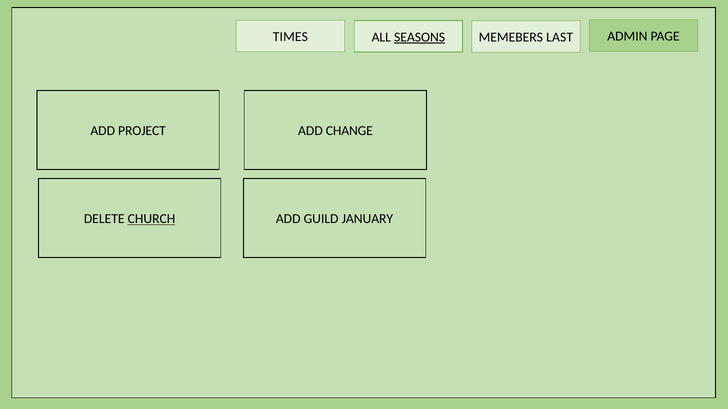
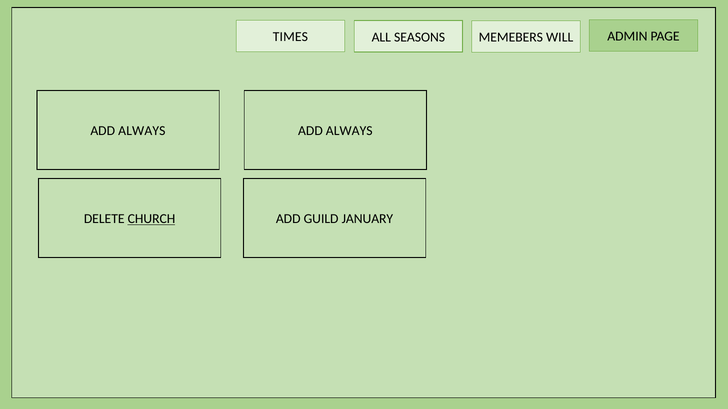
SEASONS underline: present -> none
LAST: LAST -> WILL
PROJECT at (142, 131): PROJECT -> ALWAYS
CHANGE at (349, 131): CHANGE -> ALWAYS
